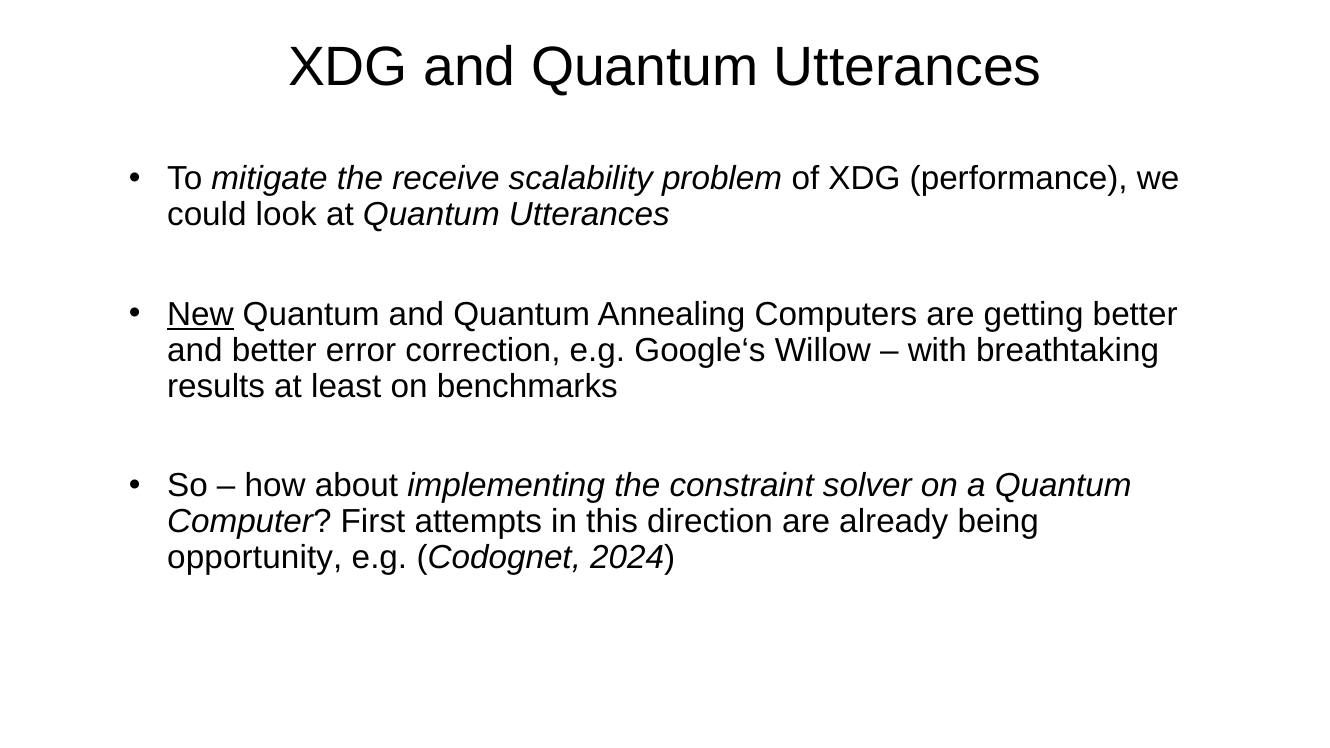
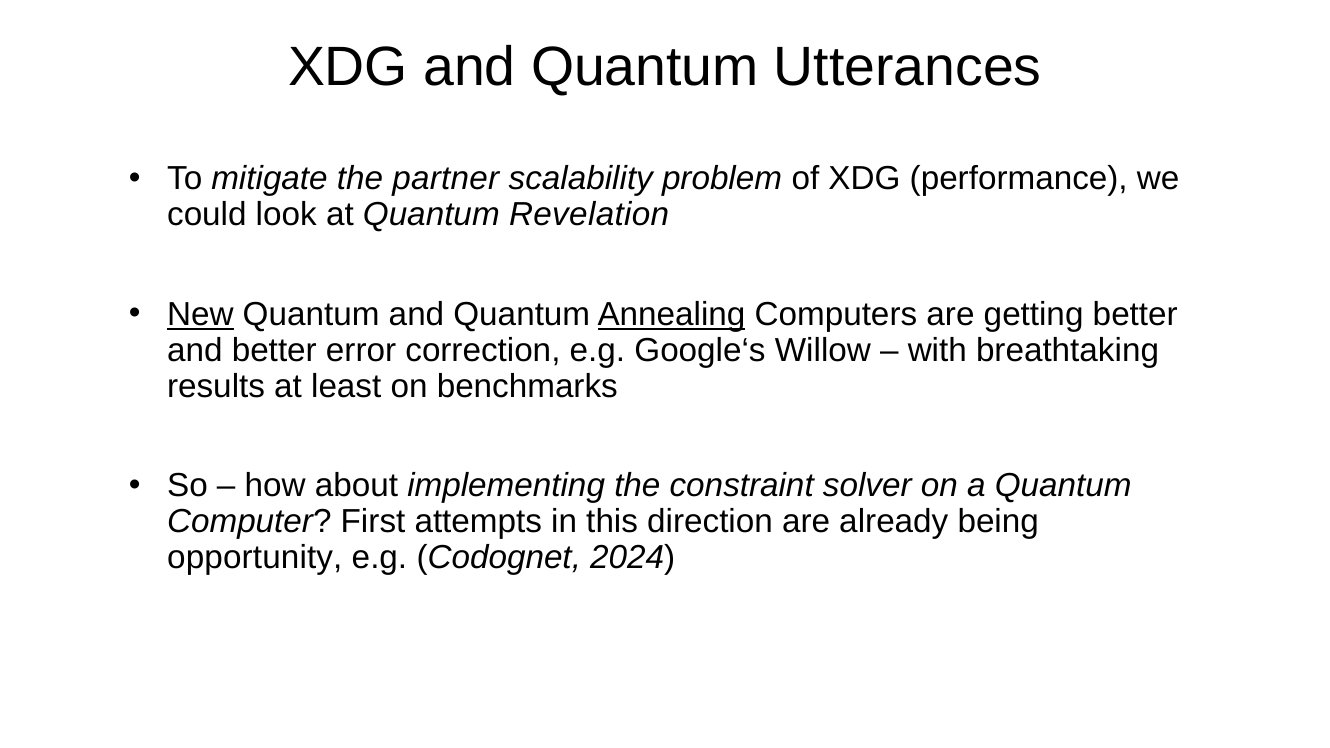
receive: receive -> partner
at Quantum Utterances: Utterances -> Revelation
Annealing underline: none -> present
